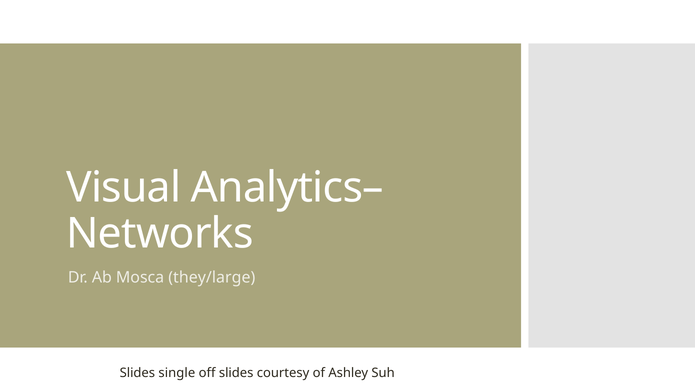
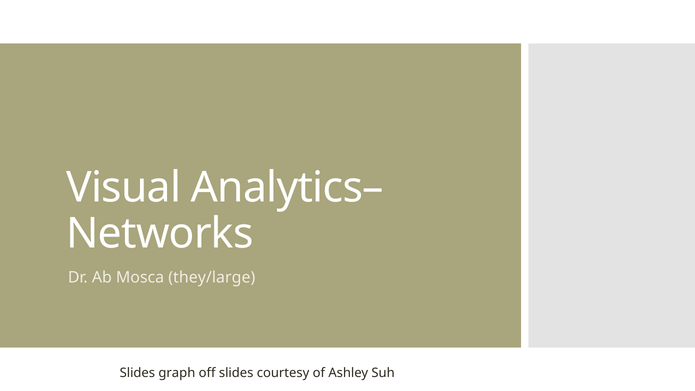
single: single -> graph
